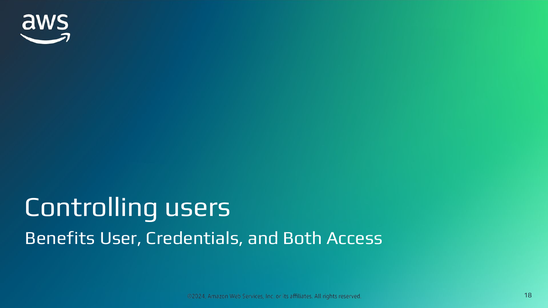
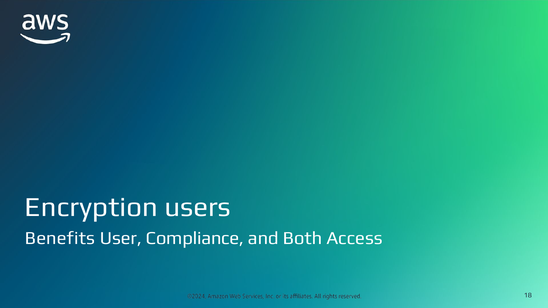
Controlling: Controlling -> Encryption
Credentials: Credentials -> Compliance
